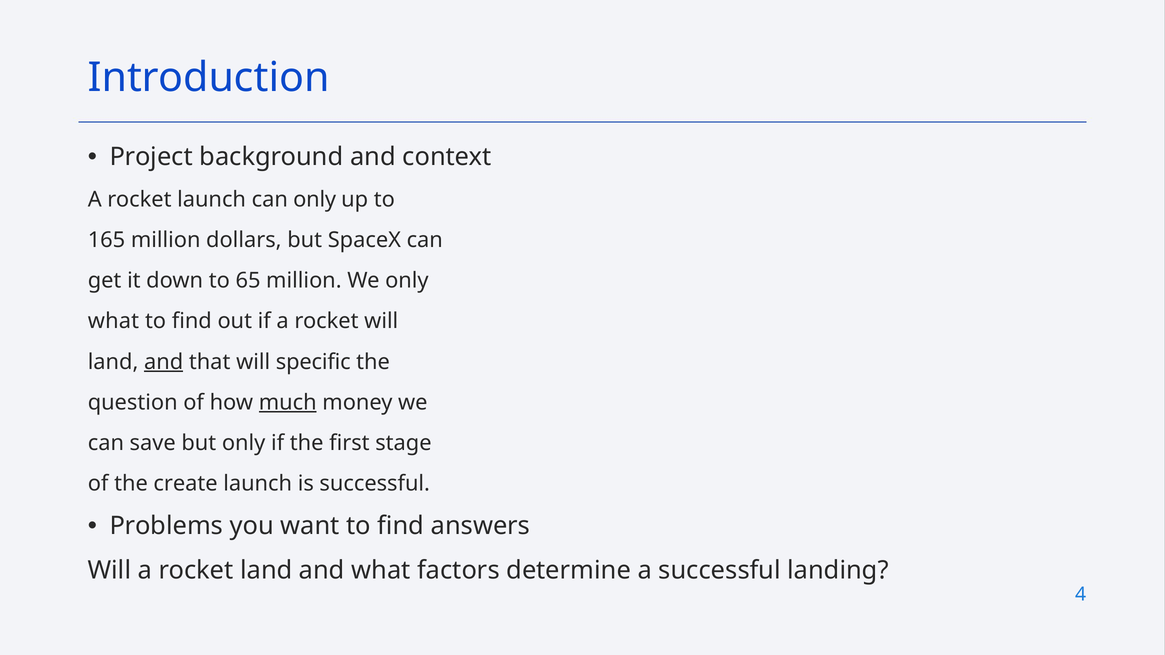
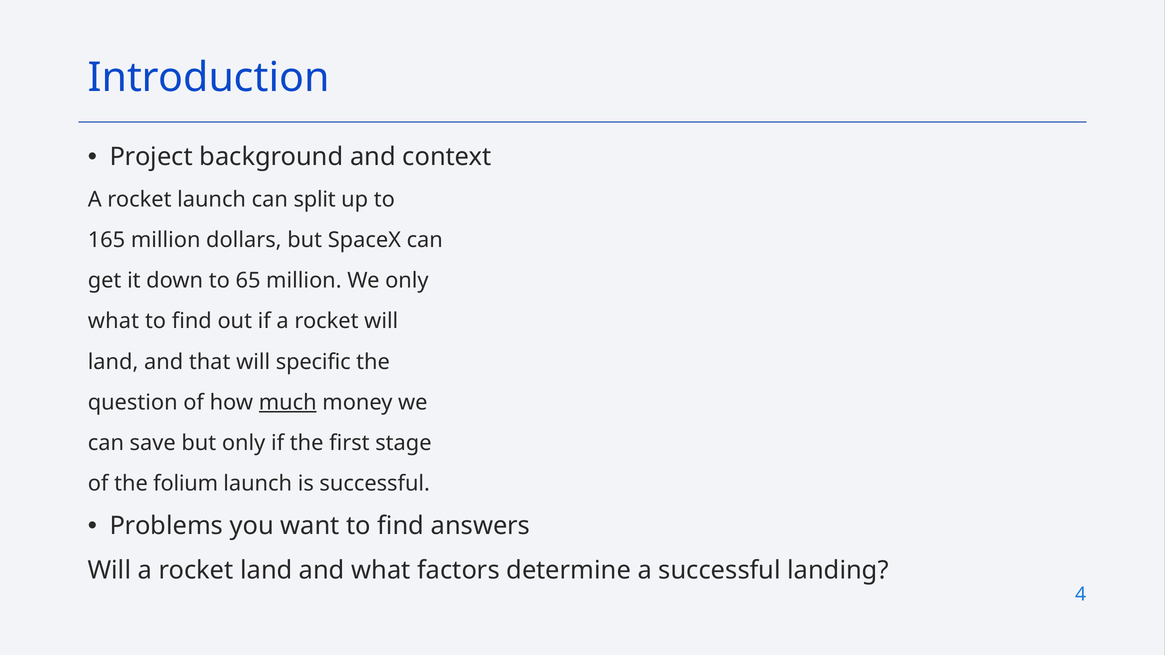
can only: only -> split
and at (164, 362) underline: present -> none
create: create -> folium
